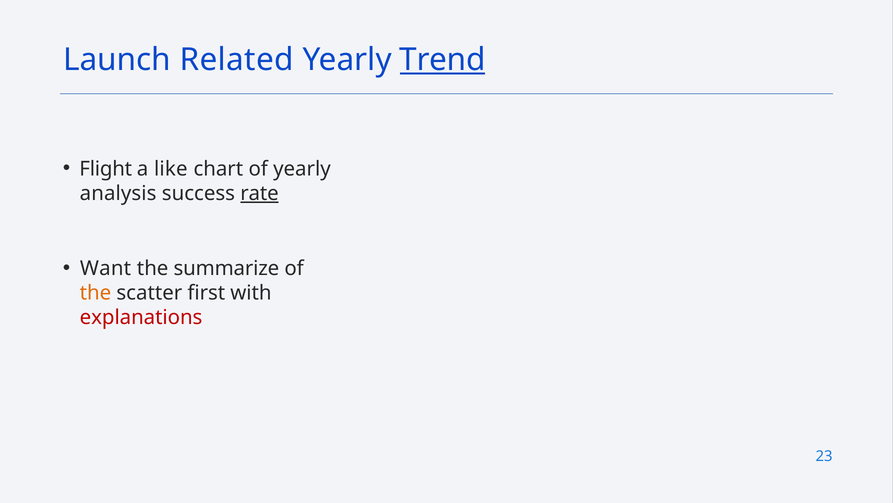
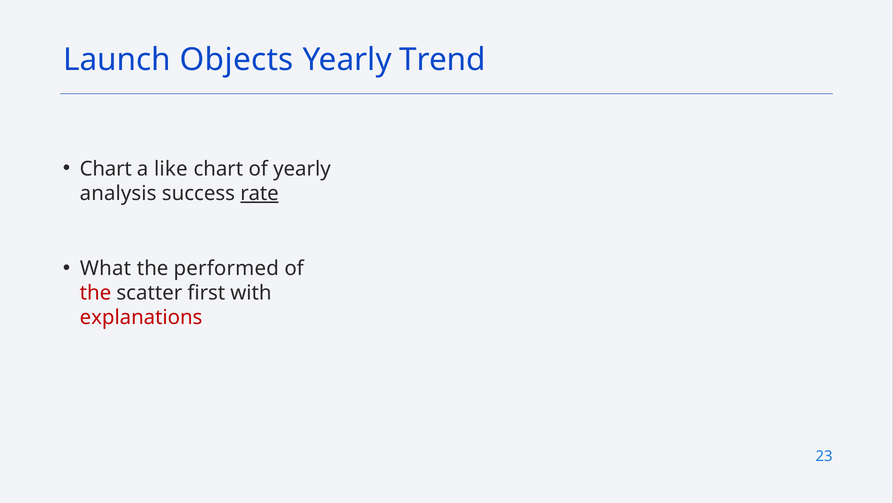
Related: Related -> Objects
Trend underline: present -> none
Flight at (106, 169): Flight -> Chart
Want: Want -> What
summarize: summarize -> performed
the at (96, 293) colour: orange -> red
